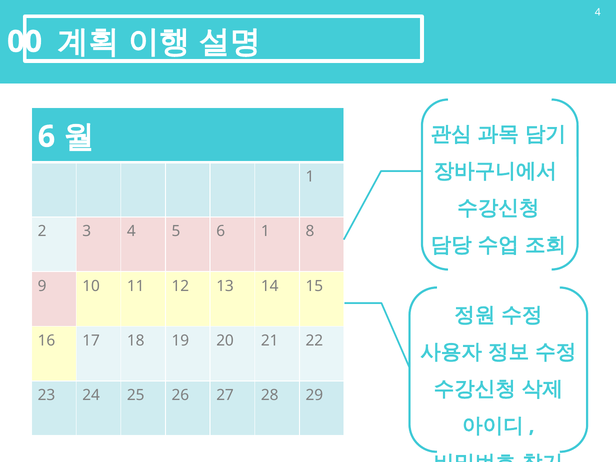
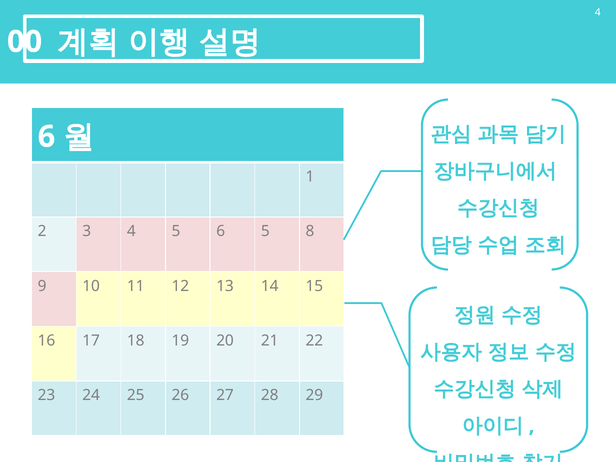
6 1: 1 -> 5
